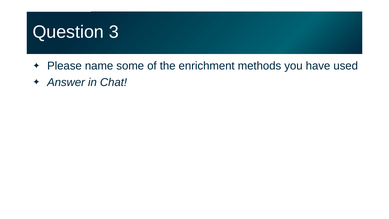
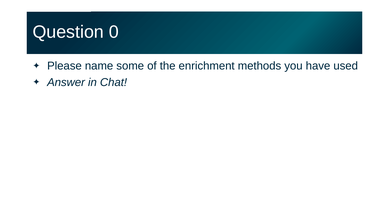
3: 3 -> 0
